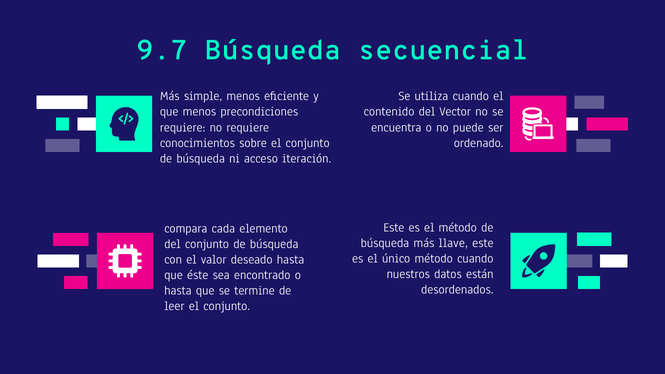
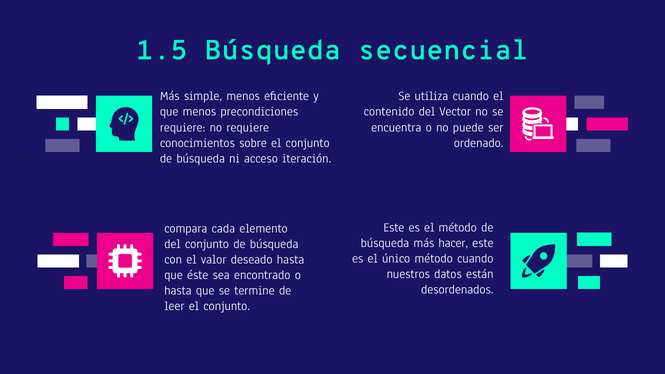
9.7: 9.7 -> 1.5
llave: llave -> hacer
